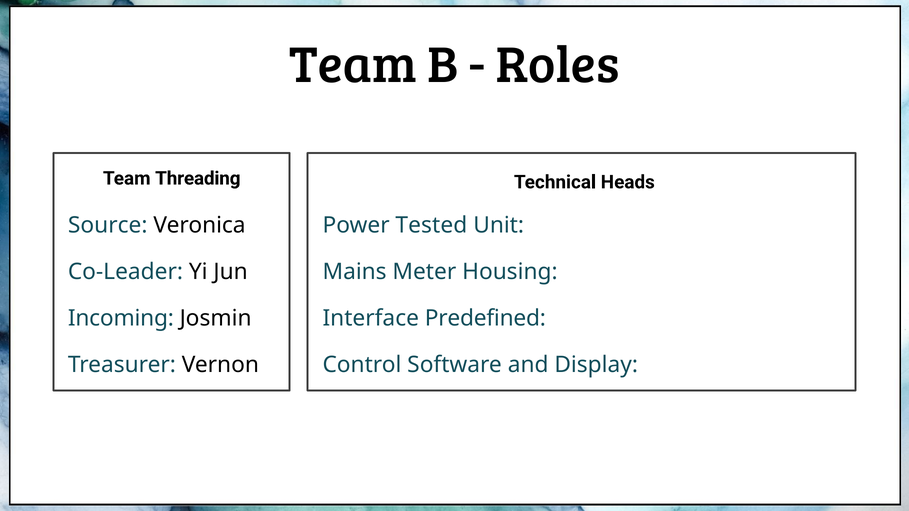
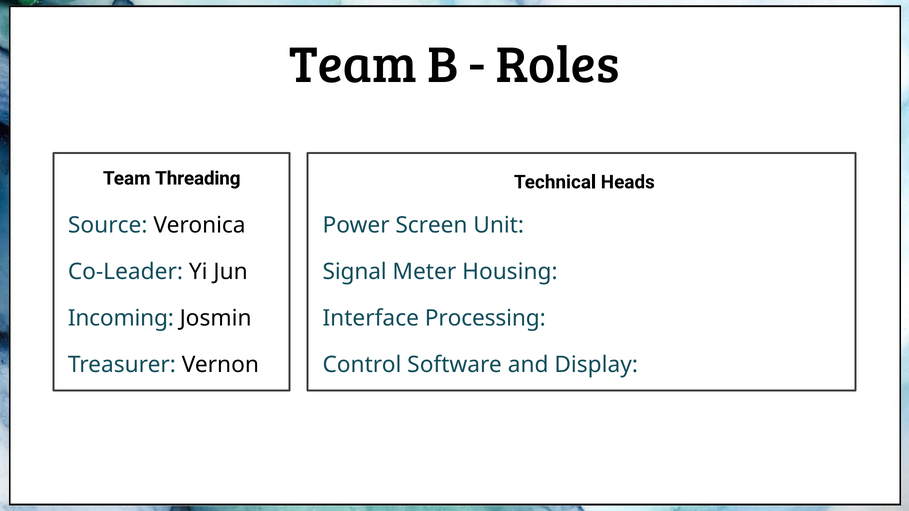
Tested: Tested -> Screen
Mains: Mains -> Signal
Predefined: Predefined -> Processing
